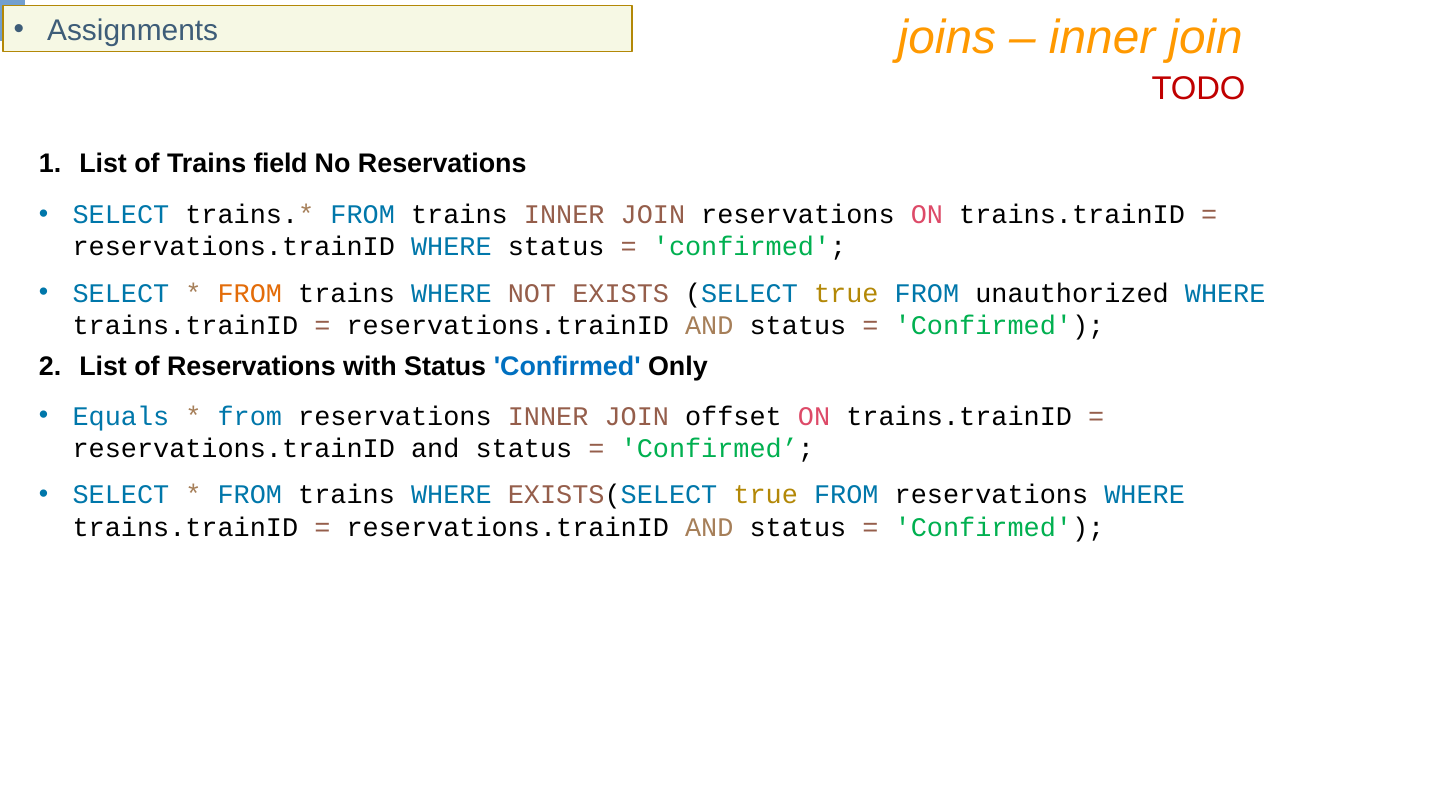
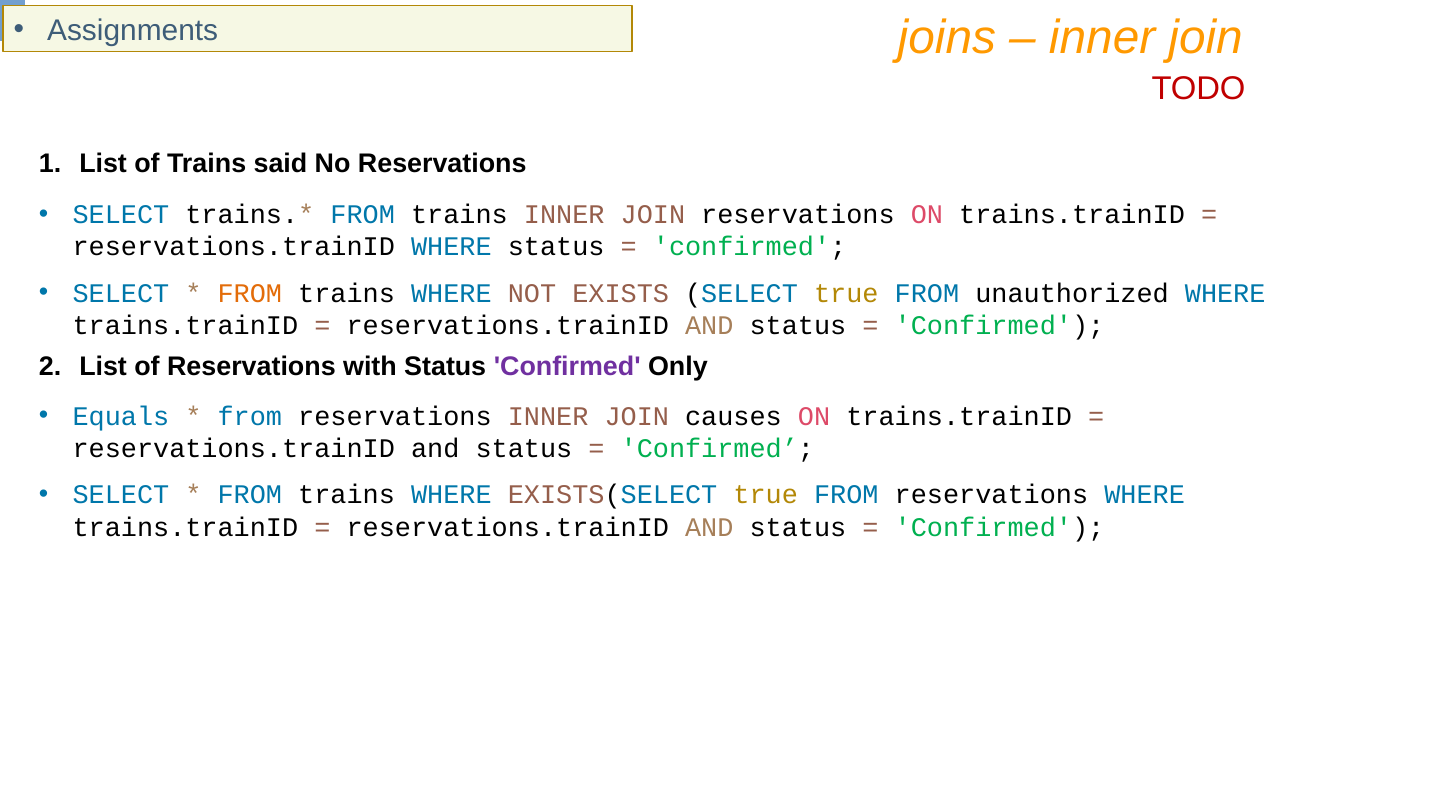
field: field -> said
Confirmed at (567, 367) colour: blue -> purple
offset: offset -> causes
